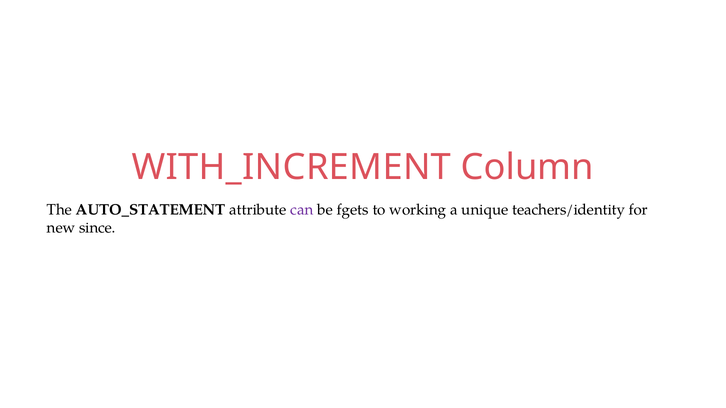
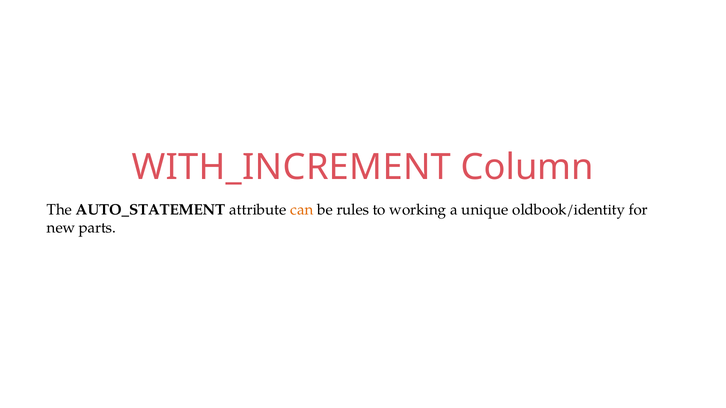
can colour: purple -> orange
fgets: fgets -> rules
teachers/identity: teachers/identity -> oldbook/identity
since: since -> parts
